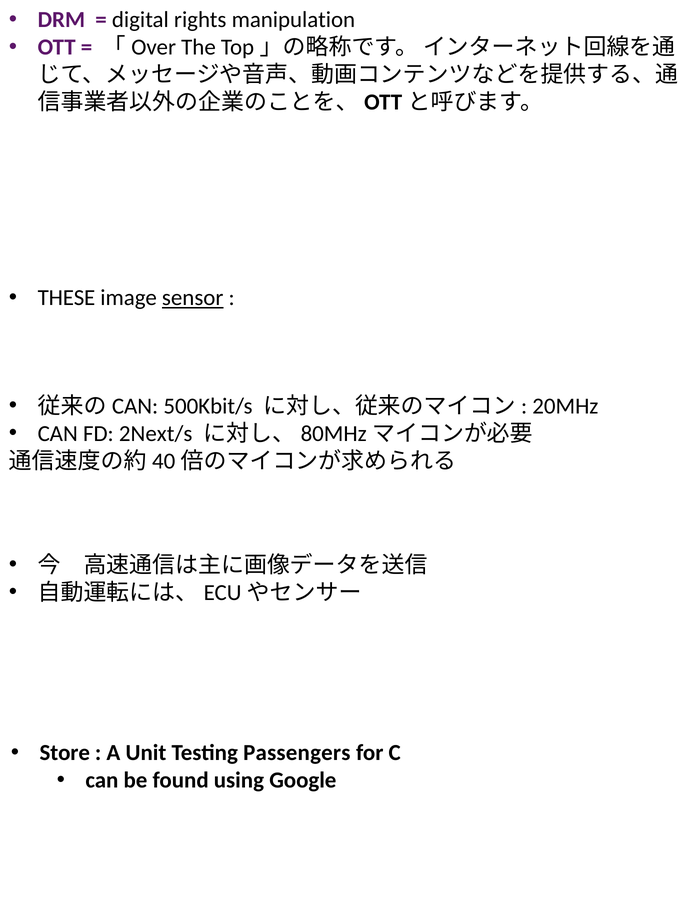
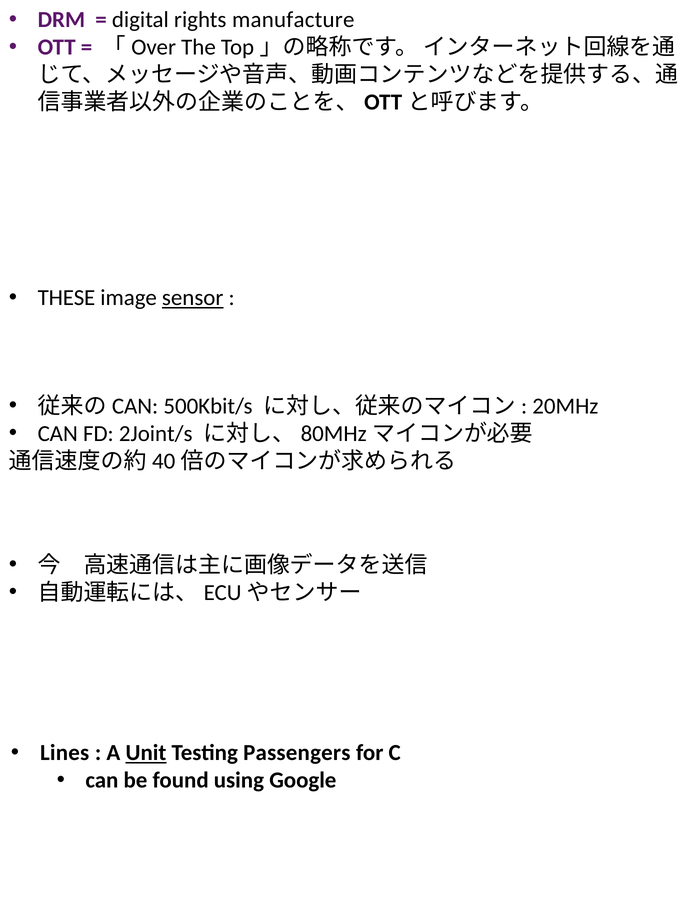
manipulation: manipulation -> manufacture
2Next/s: 2Next/s -> 2Joint/s
Store: Store -> Lines
Unit underline: none -> present
